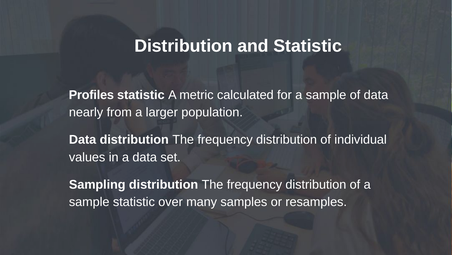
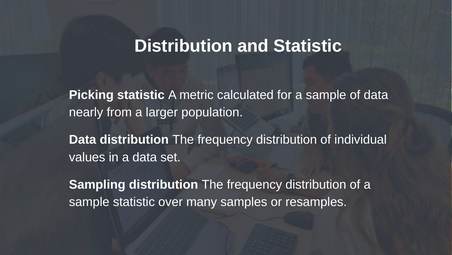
Profiles: Profiles -> Picking
